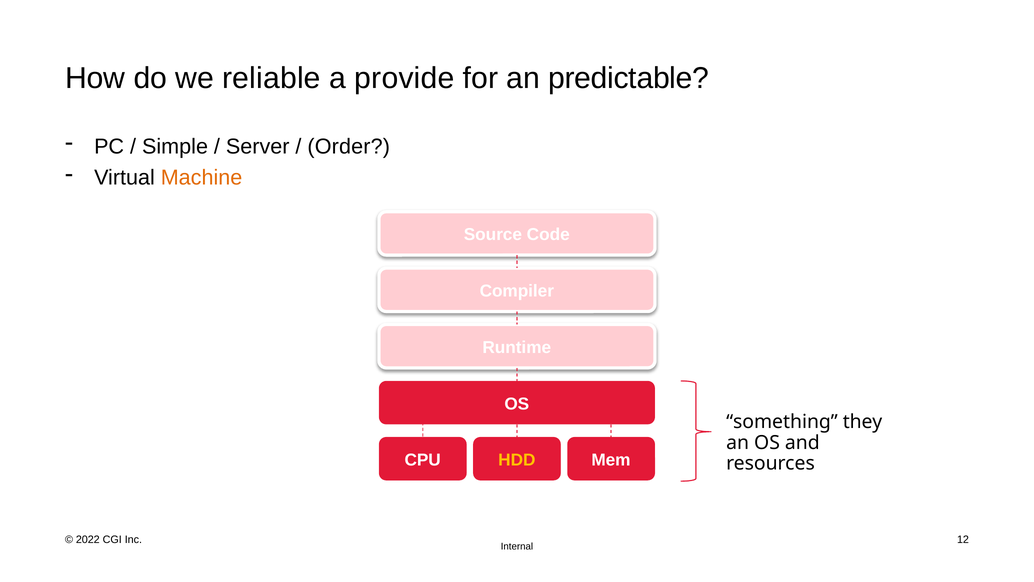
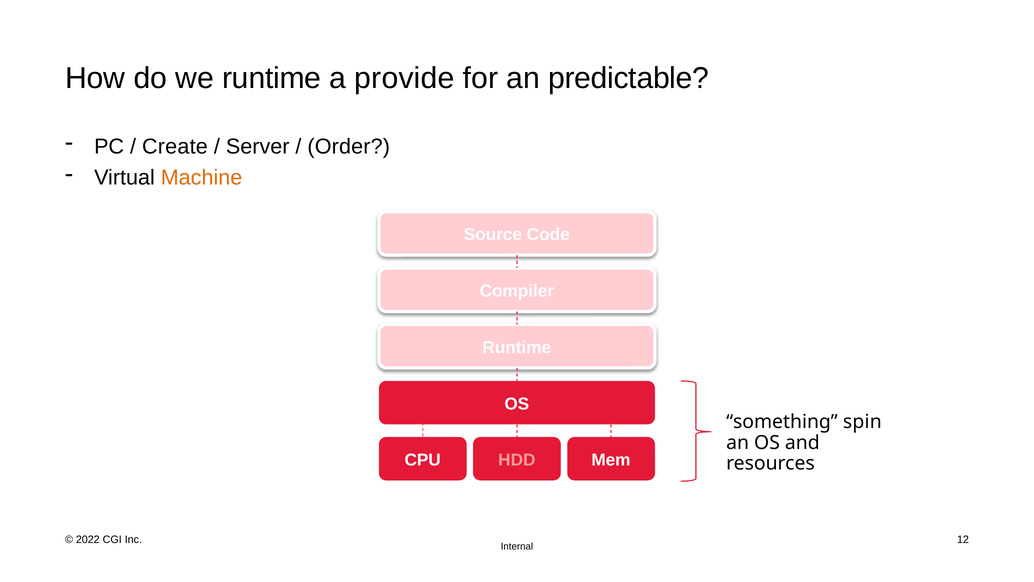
we reliable: reliable -> runtime
Simple: Simple -> Create
they: they -> spin
HDD colour: yellow -> pink
